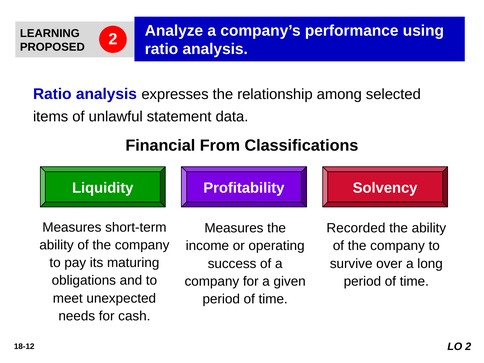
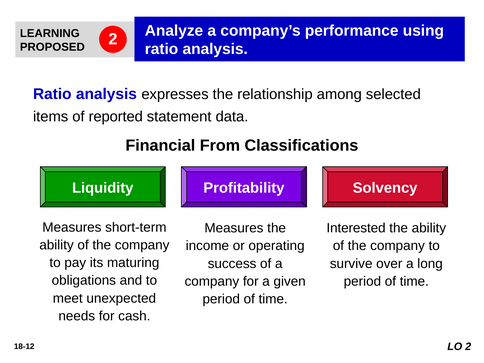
unlawful: unlawful -> reported
Recorded: Recorded -> Interested
